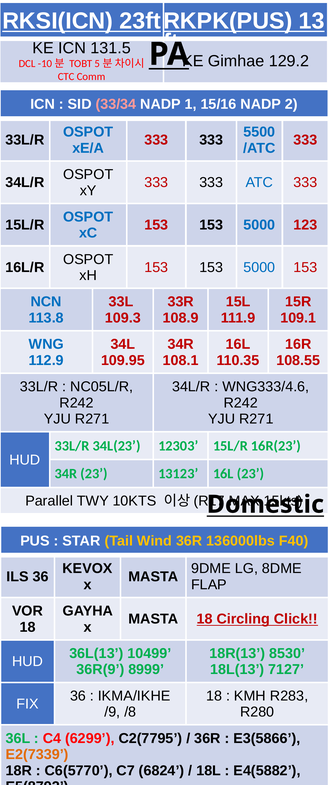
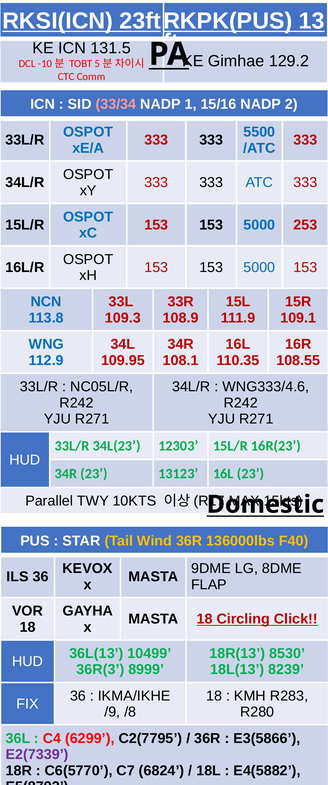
123: 123 -> 253
36R(9: 36R(9 -> 36R(3
7127: 7127 -> 8239
E2(7339 colour: orange -> purple
